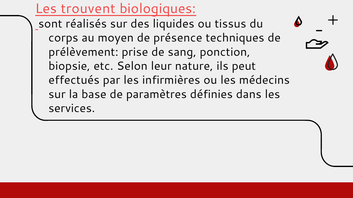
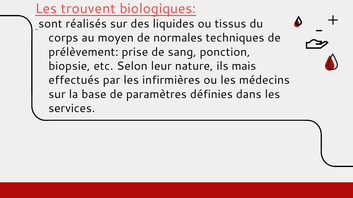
présence: présence -> normales
peut: peut -> mais
